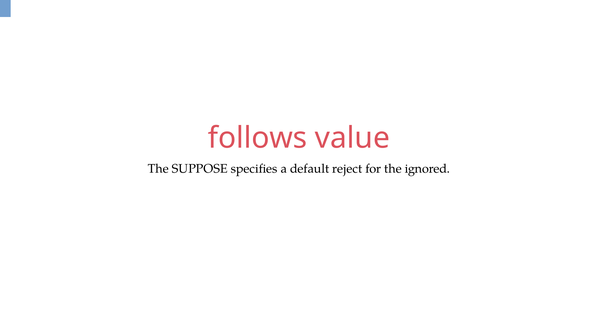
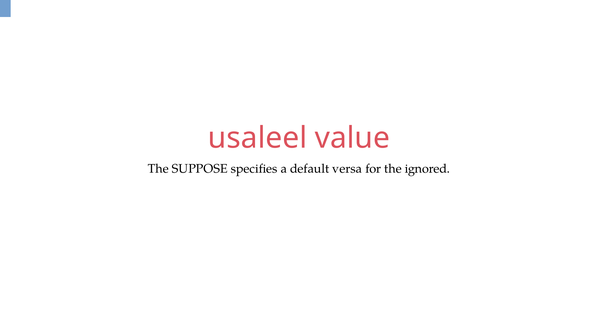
follows: follows -> usaleel
reject: reject -> versa
